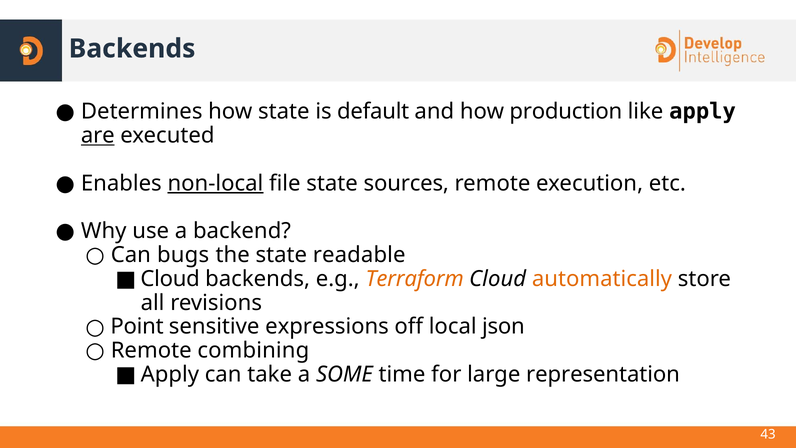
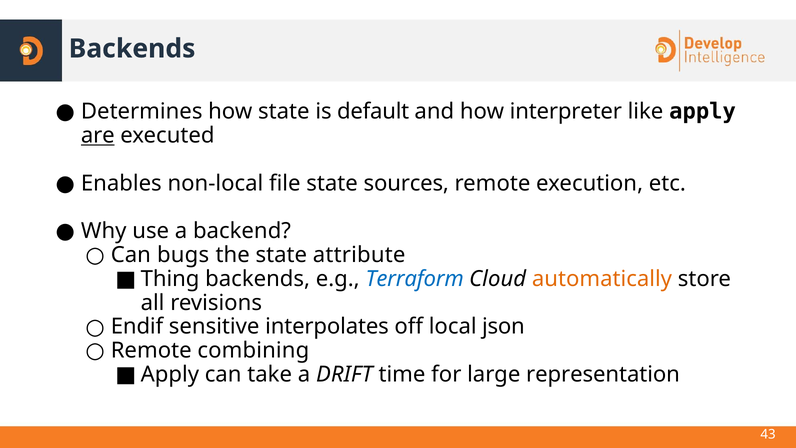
production: production -> interpreter
non-local underline: present -> none
readable: readable -> attribute
Cloud at (170, 279): Cloud -> Thing
Terraform colour: orange -> blue
Point: Point -> Endif
expressions: expressions -> interpolates
SOME: SOME -> DRIFT
